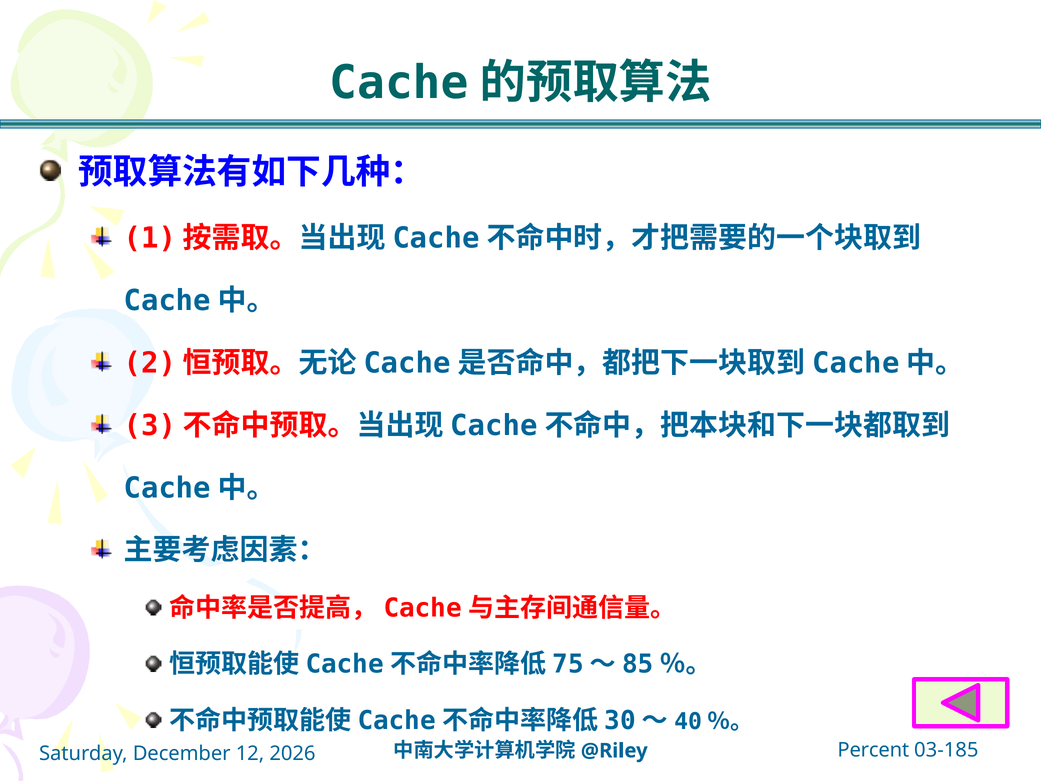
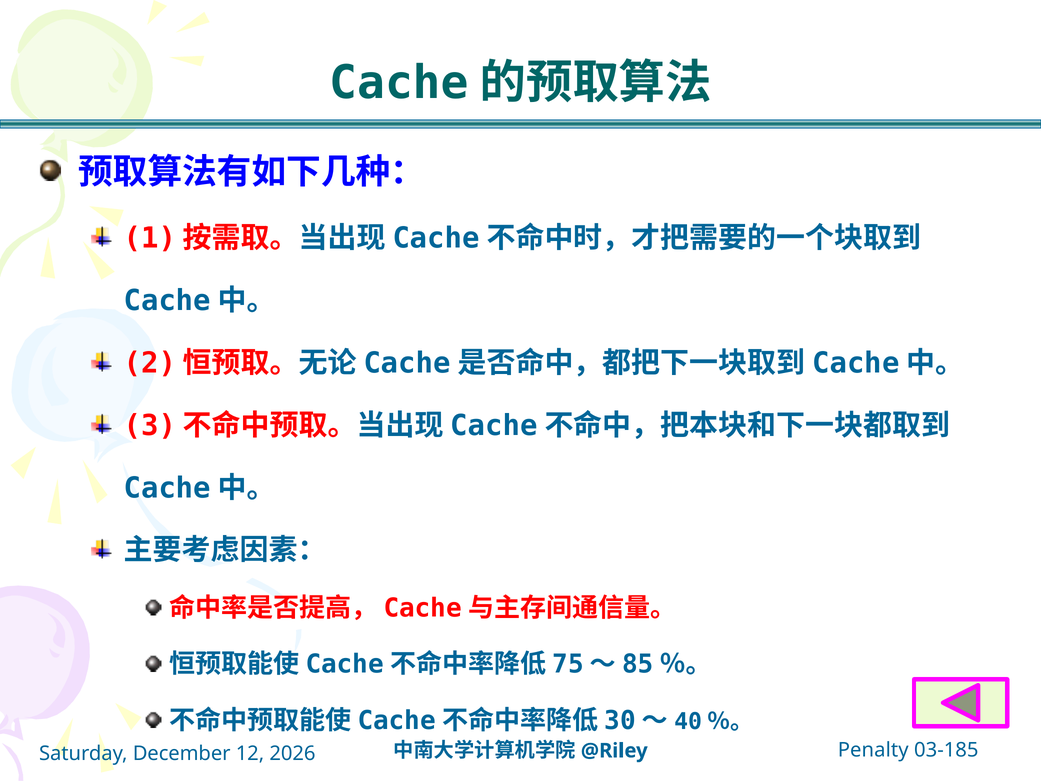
Percent: Percent -> Penalty
